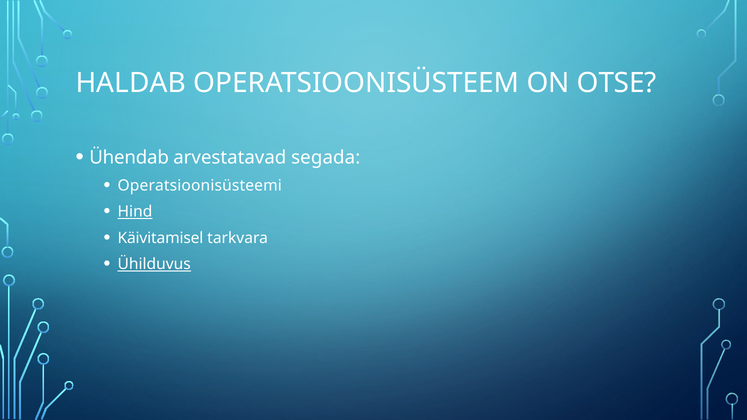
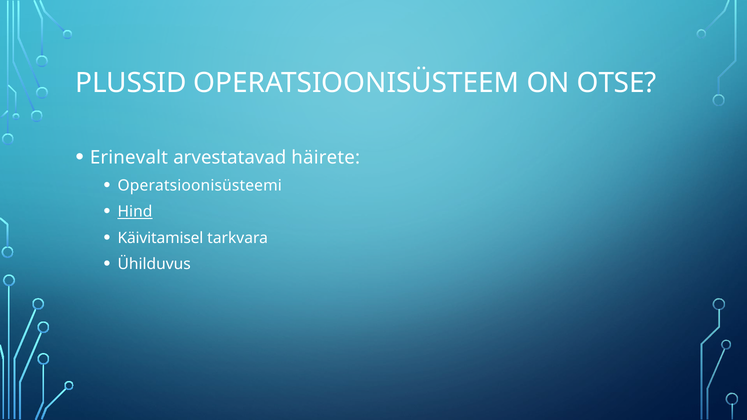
HALDAB: HALDAB -> PLUSSID
Ühendab: Ühendab -> Erinevalt
segada: segada -> häirete
Ühilduvus underline: present -> none
